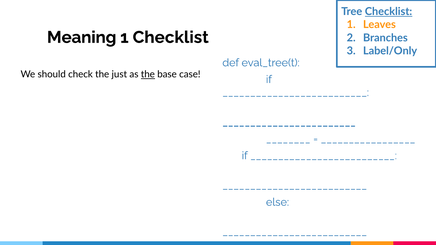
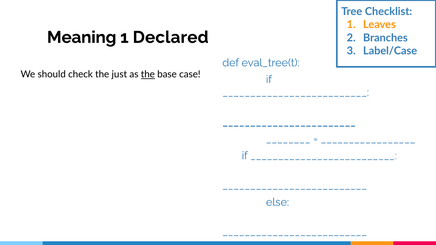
Checklist at (389, 12) underline: present -> none
1 Checklist: Checklist -> Declared
Label/Only: Label/Only -> Label/Case
